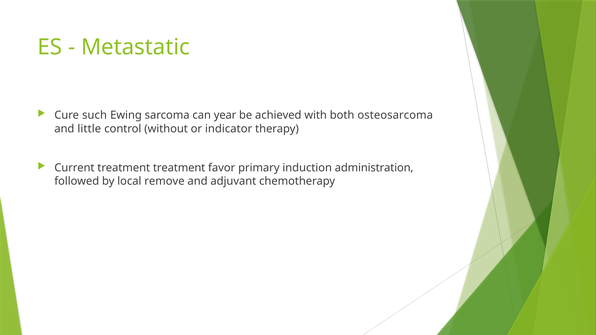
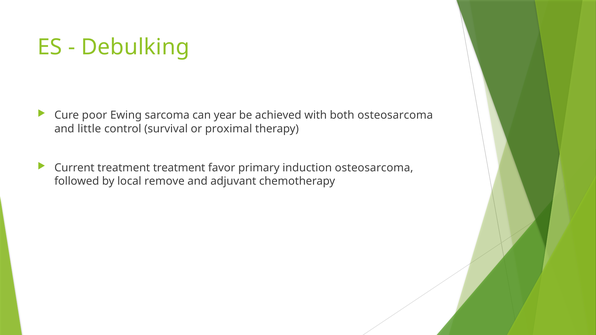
Metastatic: Metastatic -> Debulking
such: such -> poor
without: without -> survival
indicator: indicator -> proximal
induction administration: administration -> osteosarcoma
